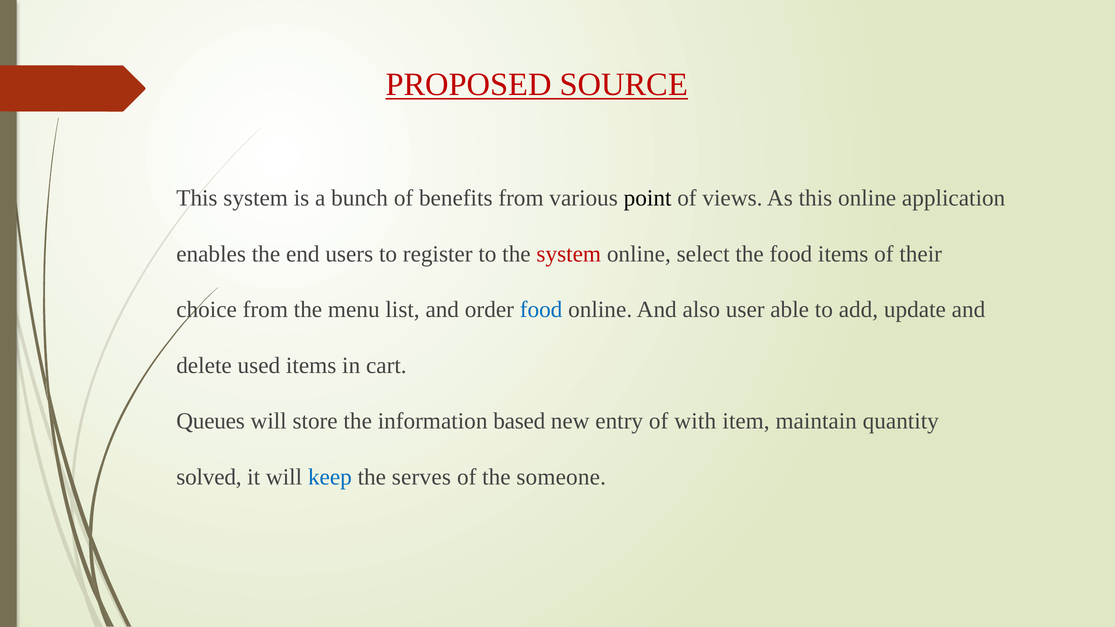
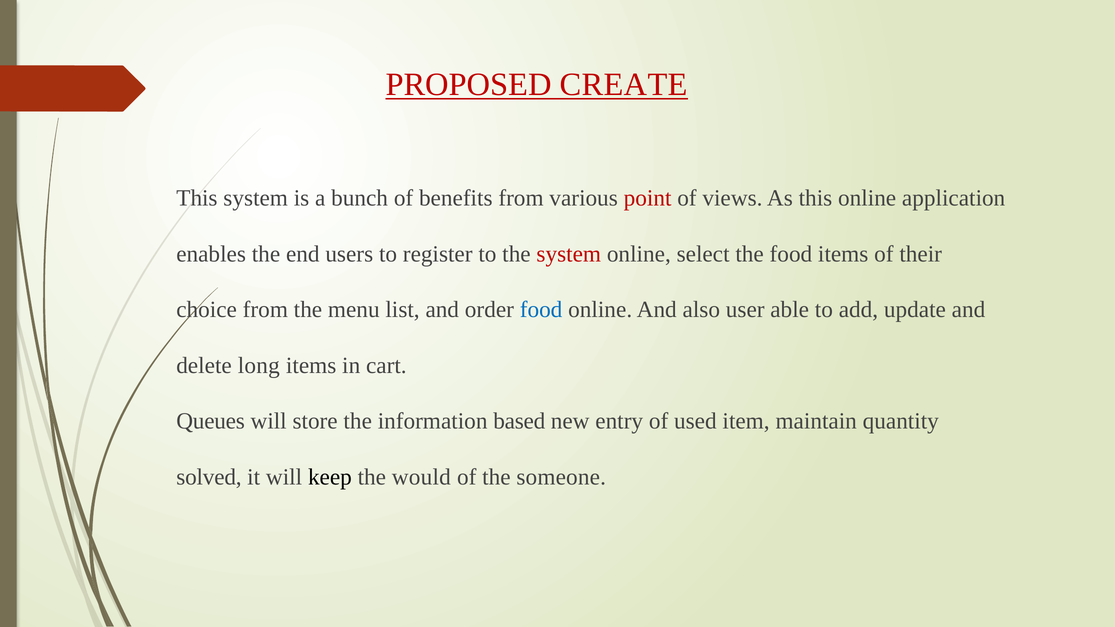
SOURCE: SOURCE -> CREATE
point colour: black -> red
used: used -> long
with: with -> used
keep colour: blue -> black
serves: serves -> would
